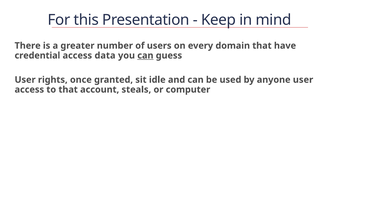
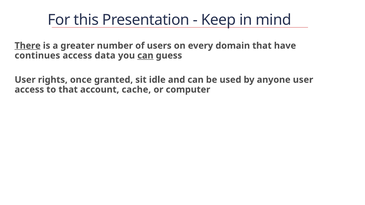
There underline: none -> present
credential: credential -> continues
steals: steals -> cache
